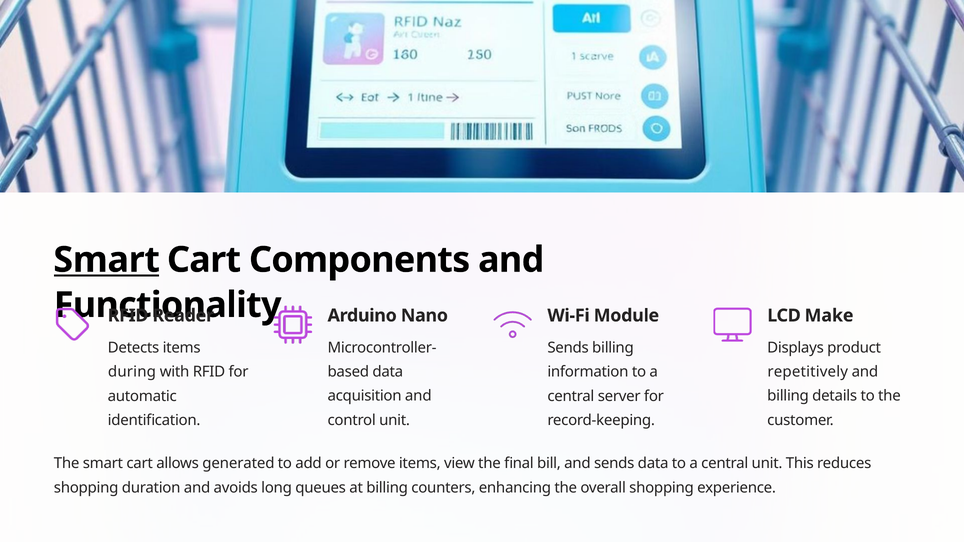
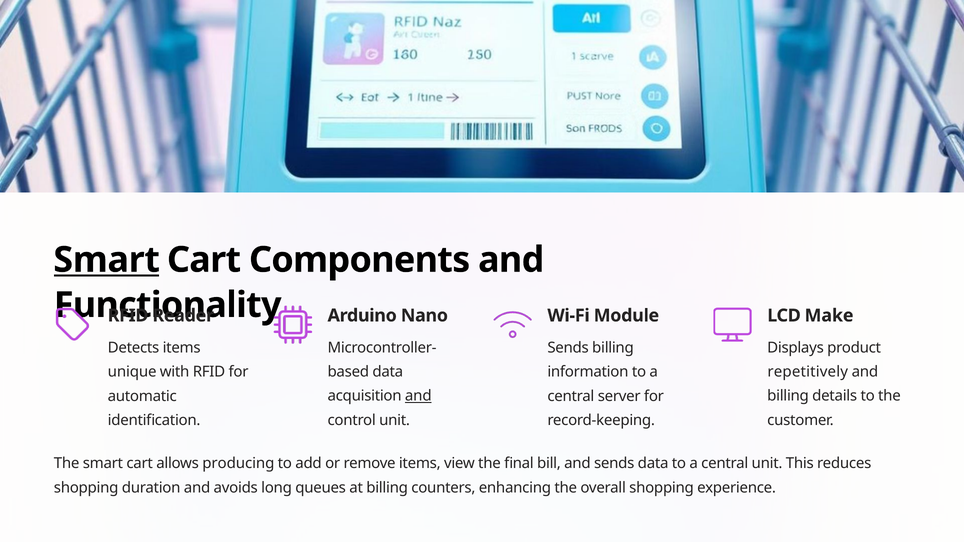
during: during -> unique
and at (418, 396) underline: none -> present
generated: generated -> producing
